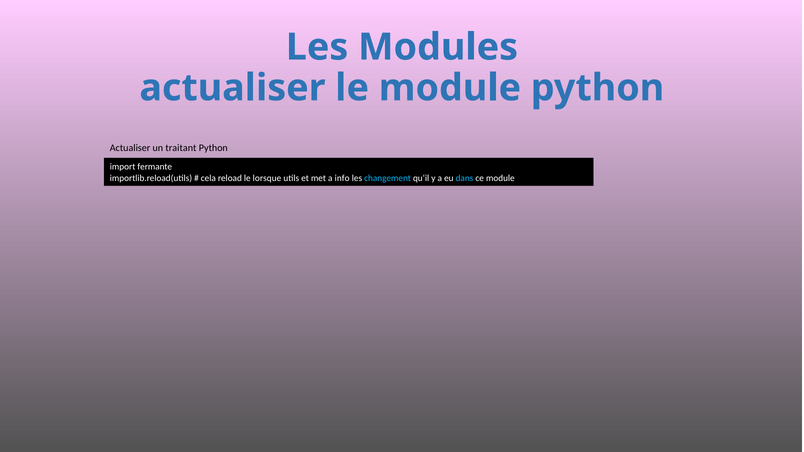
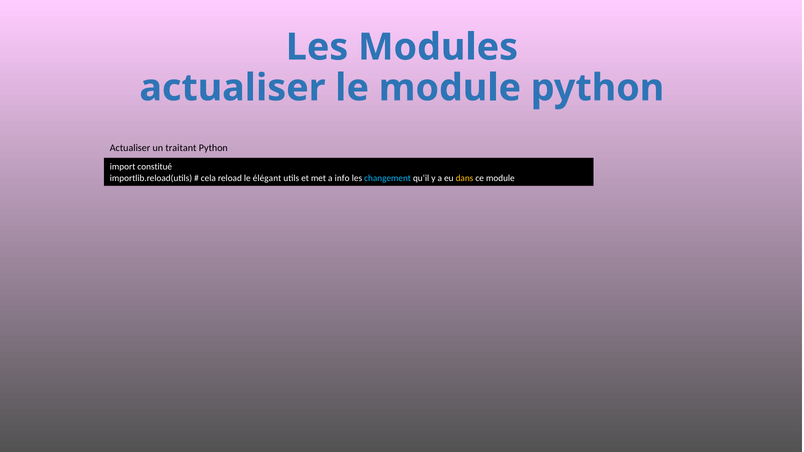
fermante: fermante -> constitué
lorsque: lorsque -> élégant
dans colour: light blue -> yellow
